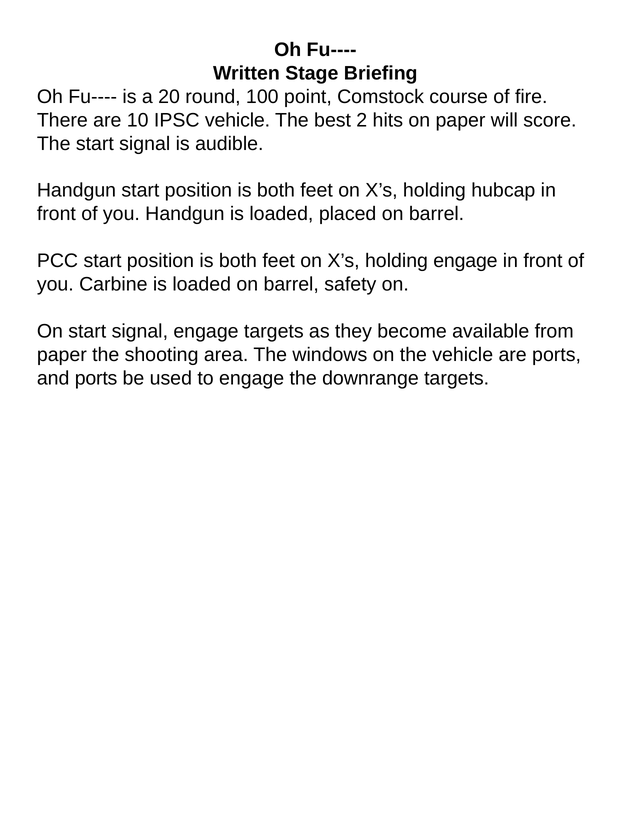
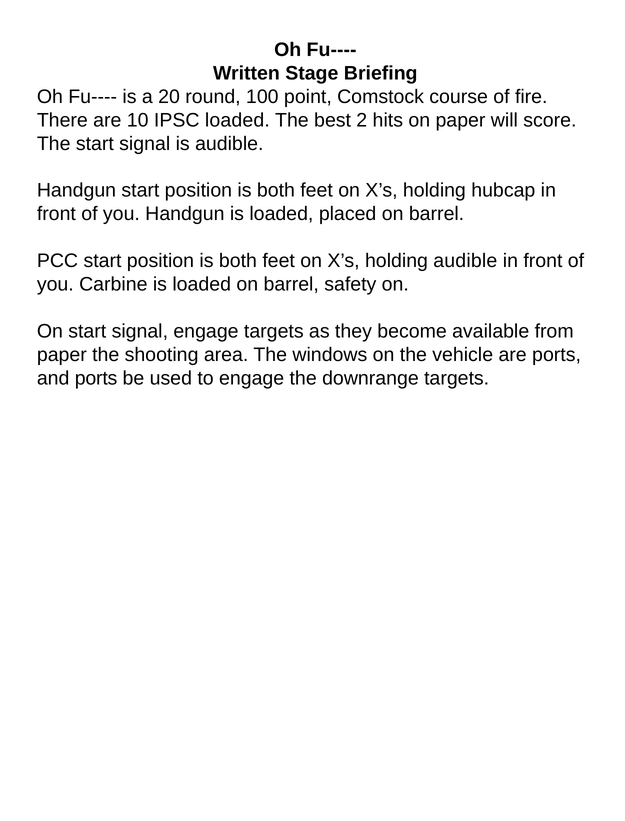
IPSC vehicle: vehicle -> loaded
holding engage: engage -> audible
